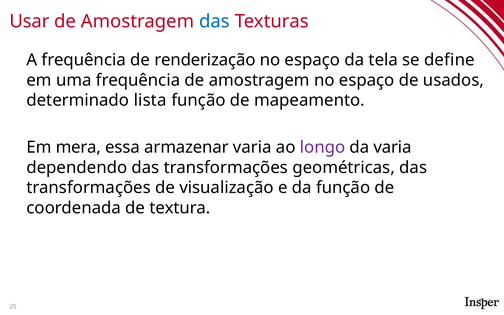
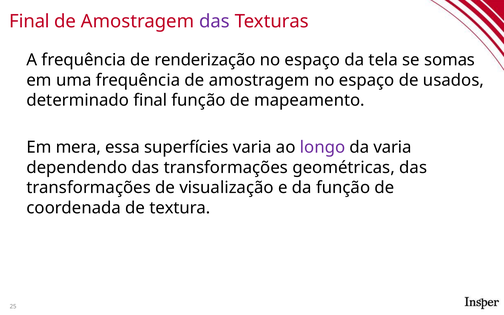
Usar at (30, 21): Usar -> Final
das at (214, 21) colour: blue -> purple
define: define -> somas
determinado lista: lista -> final
armazenar: armazenar -> superfícies
